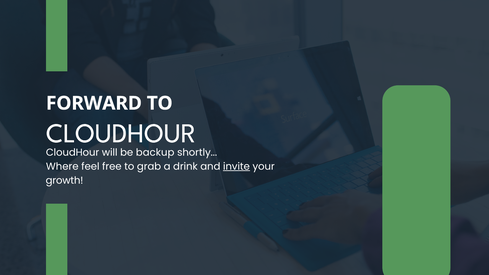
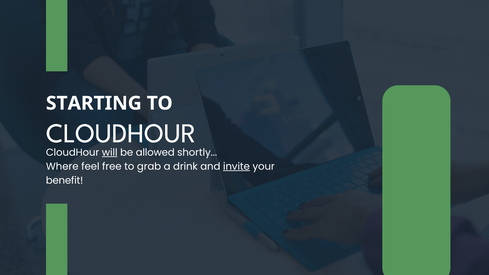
FORWARD: FORWARD -> STARTING
will underline: none -> present
backup: backup -> allowed
growth: growth -> benefit
